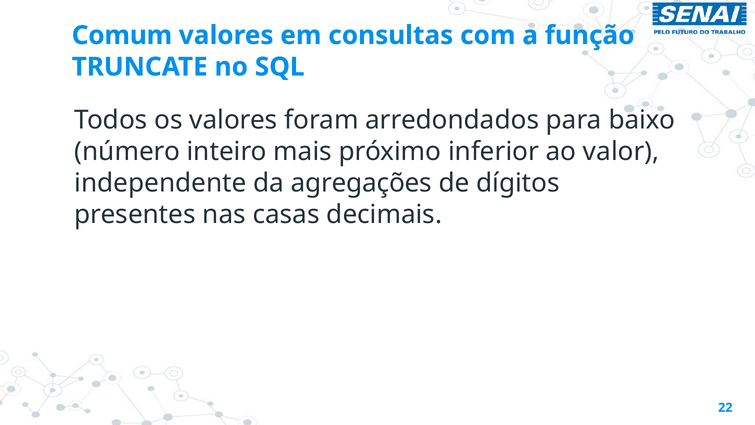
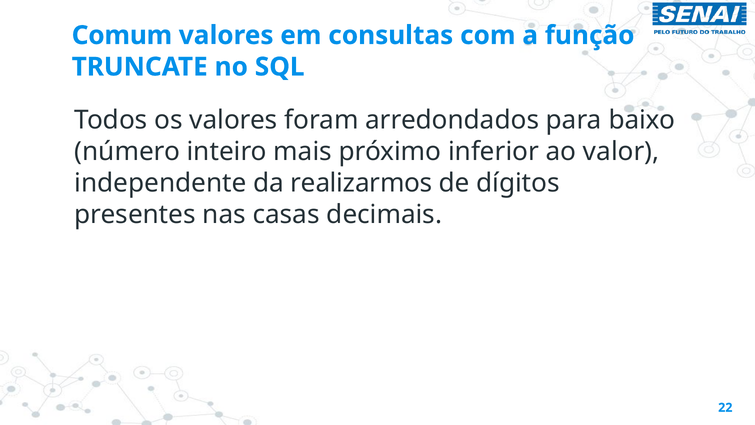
agregações: agregações -> realizarmos
